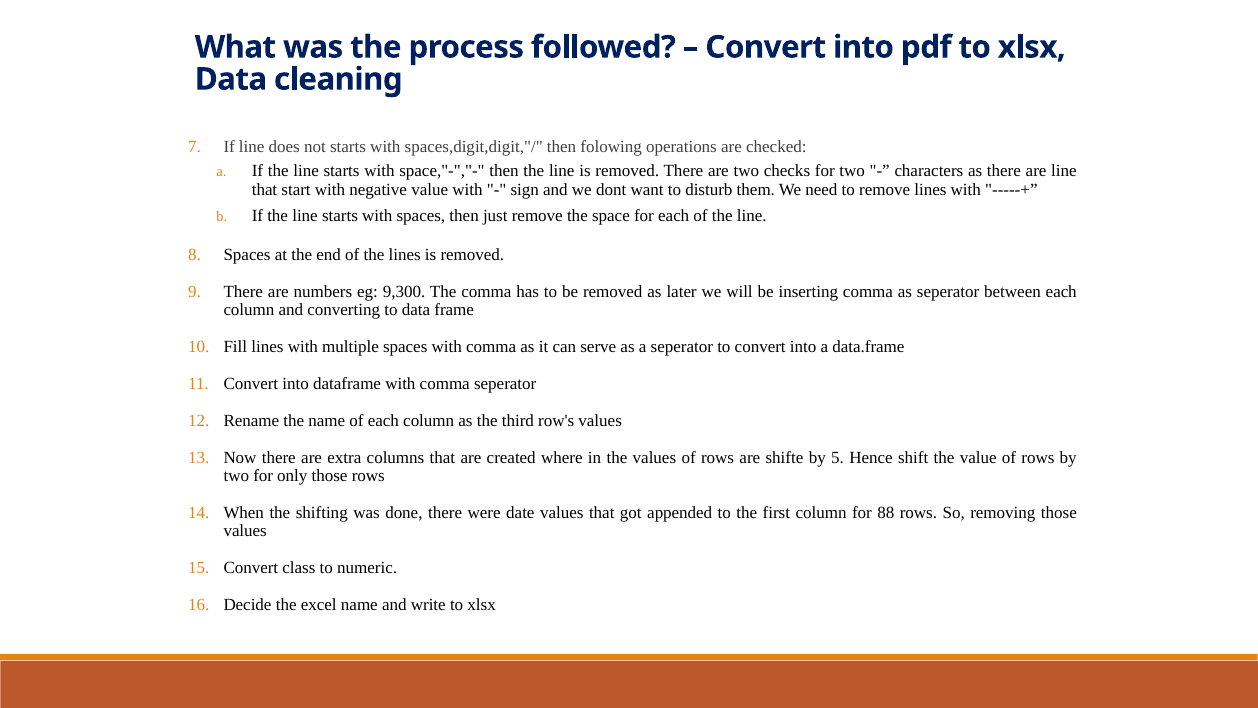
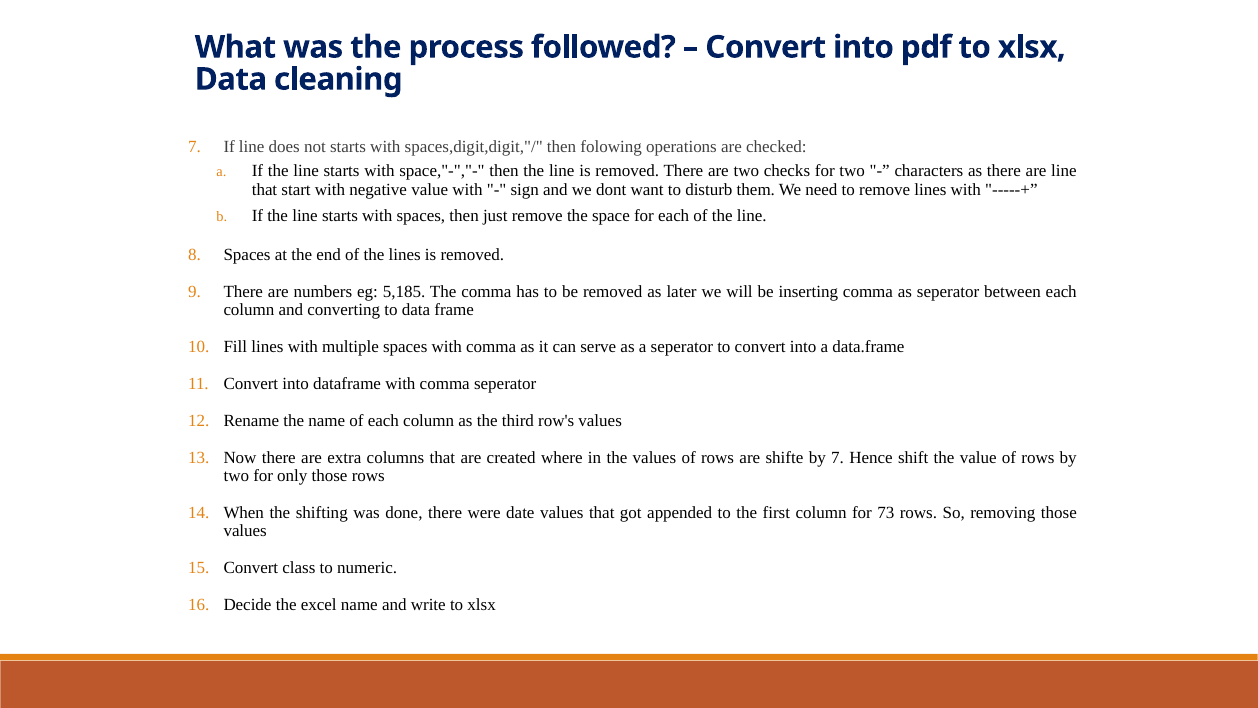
9,300: 9,300 -> 5,185
by 5: 5 -> 7
88: 88 -> 73
